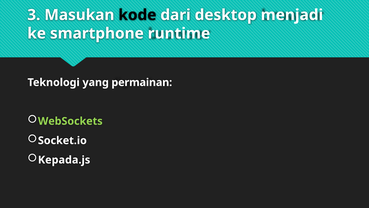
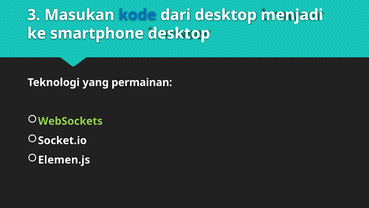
kode colour: black -> blue
smartphone runtime: runtime -> desktop
Kepada.js: Kepada.js -> Elemen.js
